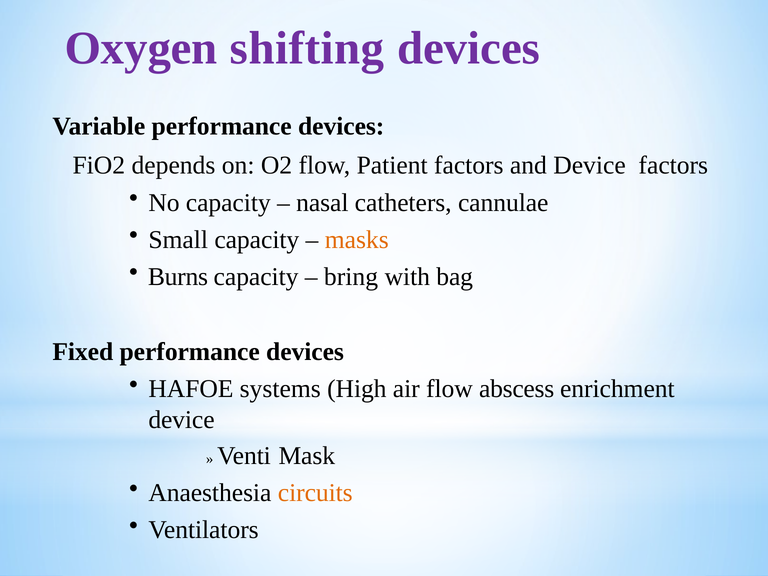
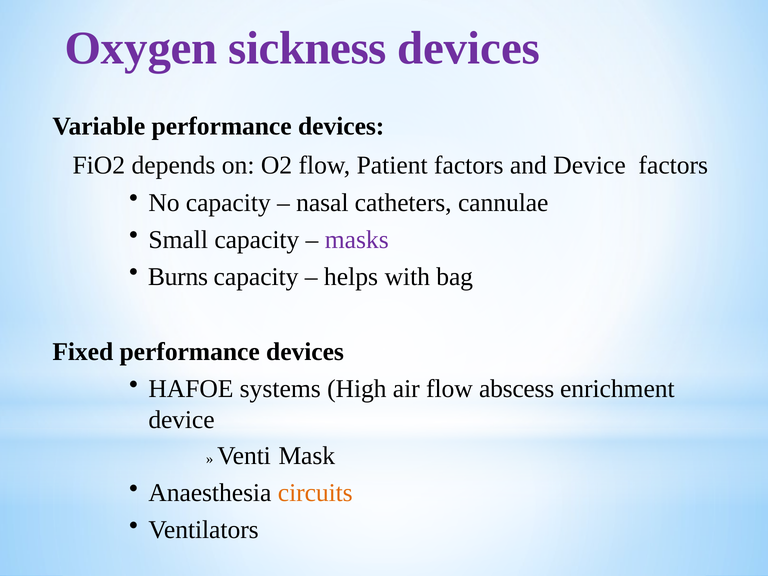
shifting: shifting -> sickness
masks colour: orange -> purple
bring: bring -> helps
